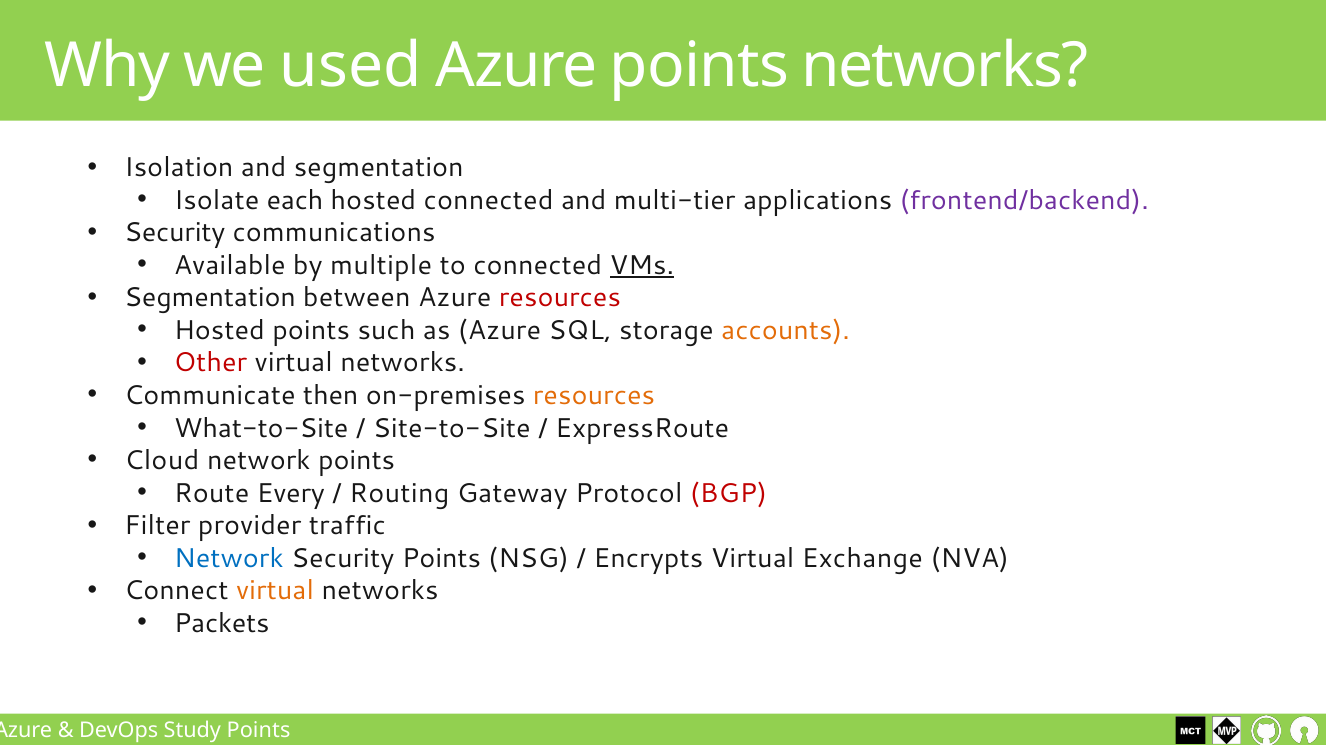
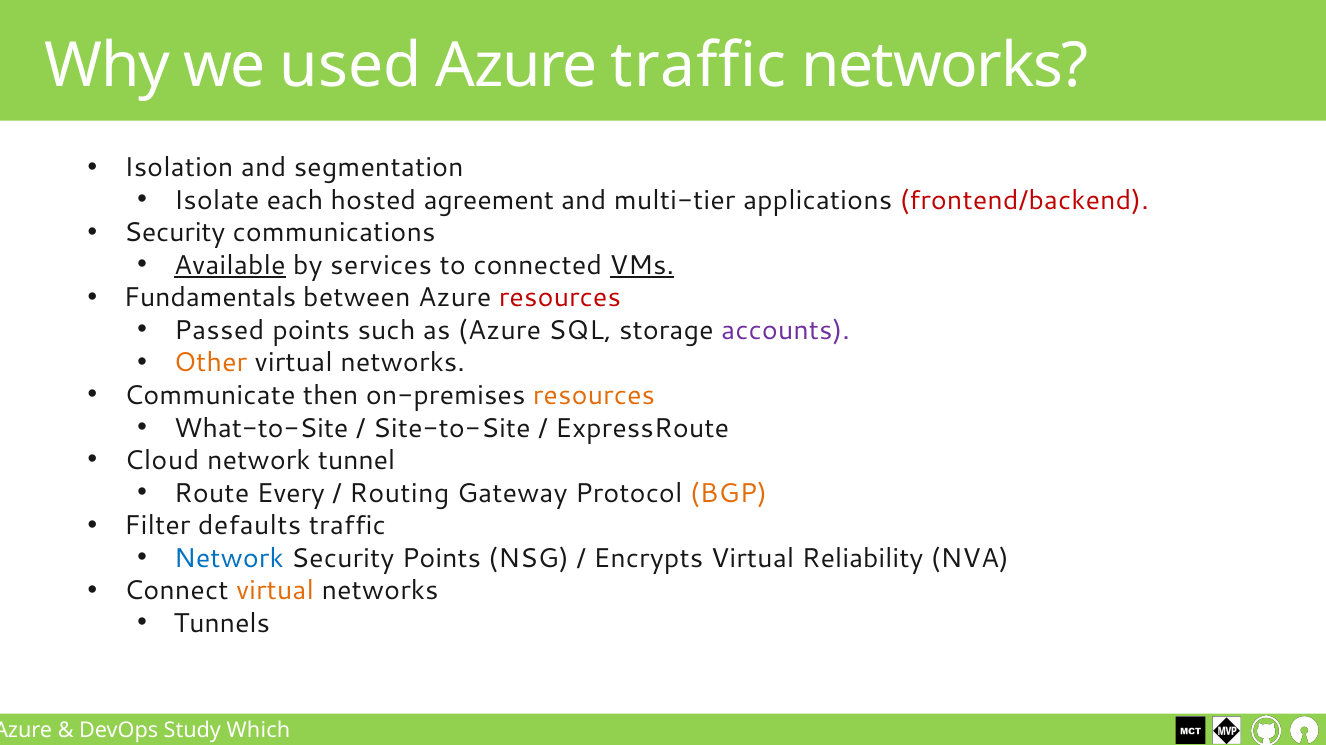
Azure points: points -> traffic
hosted connected: connected -> agreement
frontend/backend colour: purple -> red
Available underline: none -> present
multiple: multiple -> services
Segmentation at (210, 298): Segmentation -> Fundamentals
Hosted at (219, 330): Hosted -> Passed
accounts colour: orange -> purple
Other colour: red -> orange
network points: points -> tunnel
BGP colour: red -> orange
provider: provider -> defaults
Exchange: Exchange -> Reliability
Packets: Packets -> Tunnels
Points at (258, 730): Points -> Which
